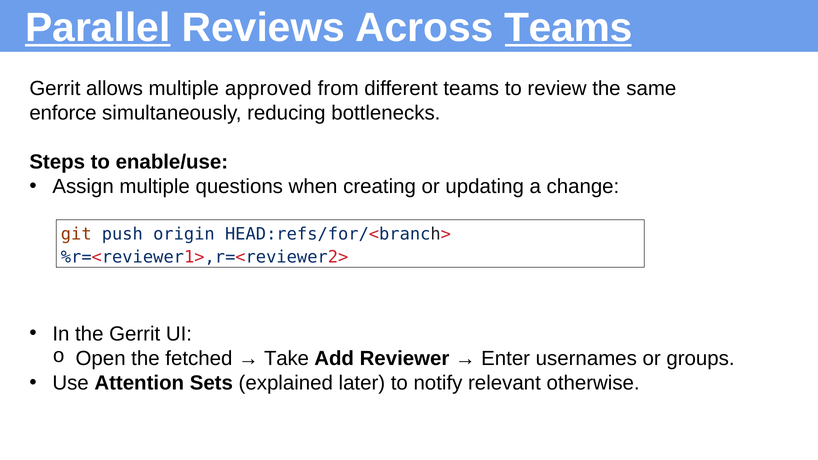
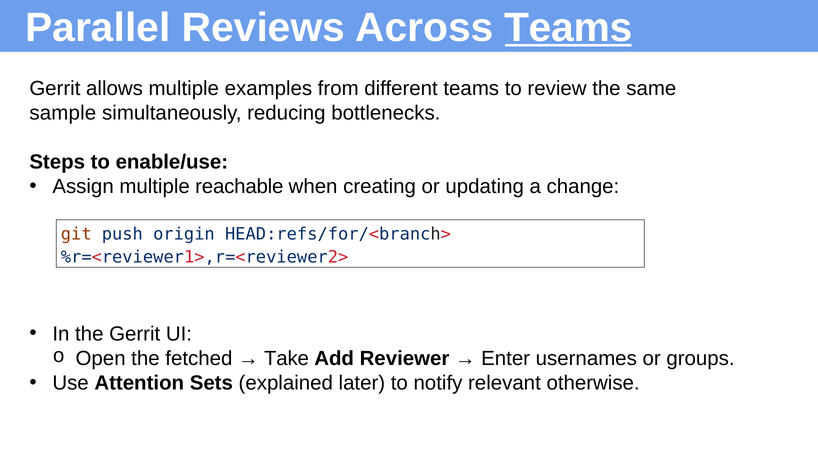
Parallel underline: present -> none
approved: approved -> examples
enforce: enforce -> sample
questions: questions -> reachable
